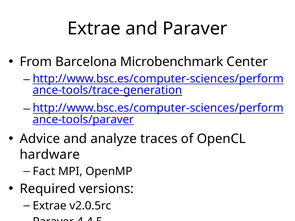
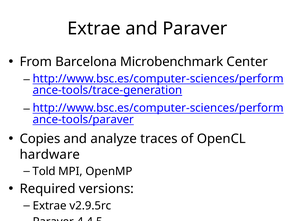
Advice: Advice -> Copies
Fact: Fact -> Told
v2.0.5rc: v2.0.5rc -> v2.9.5rc
